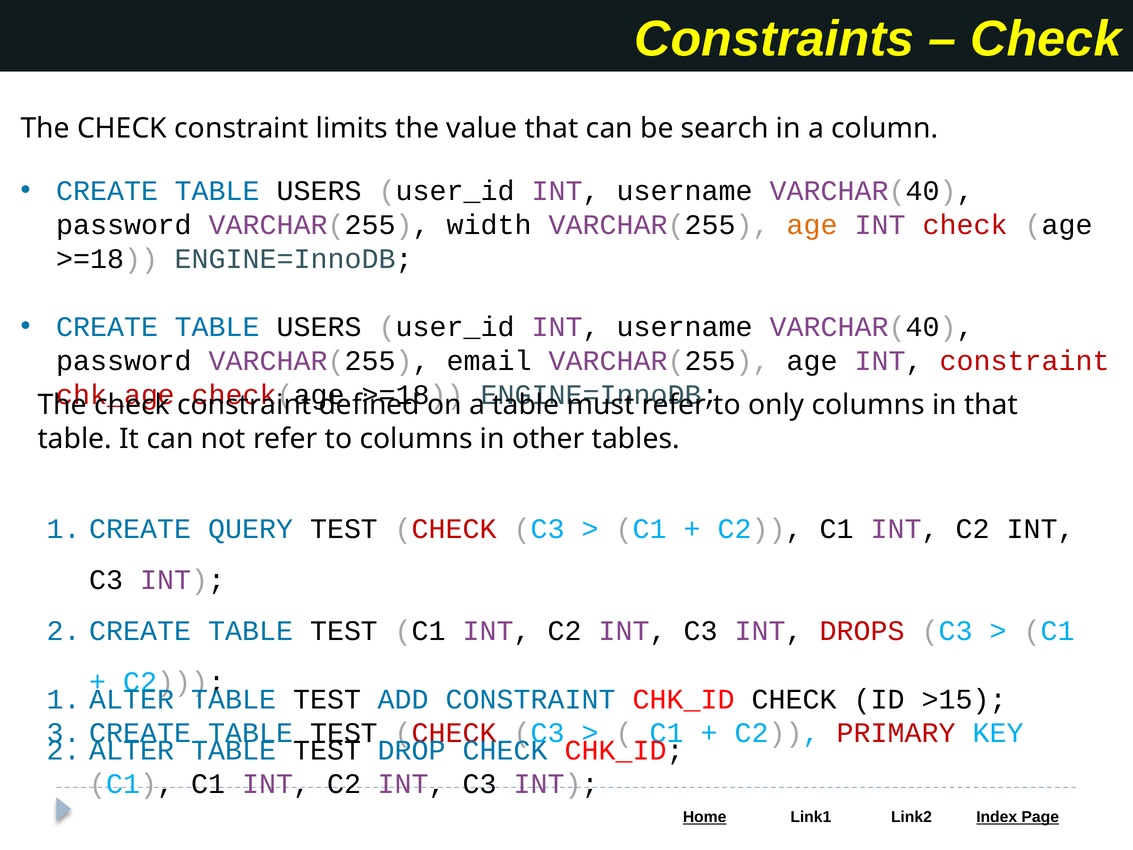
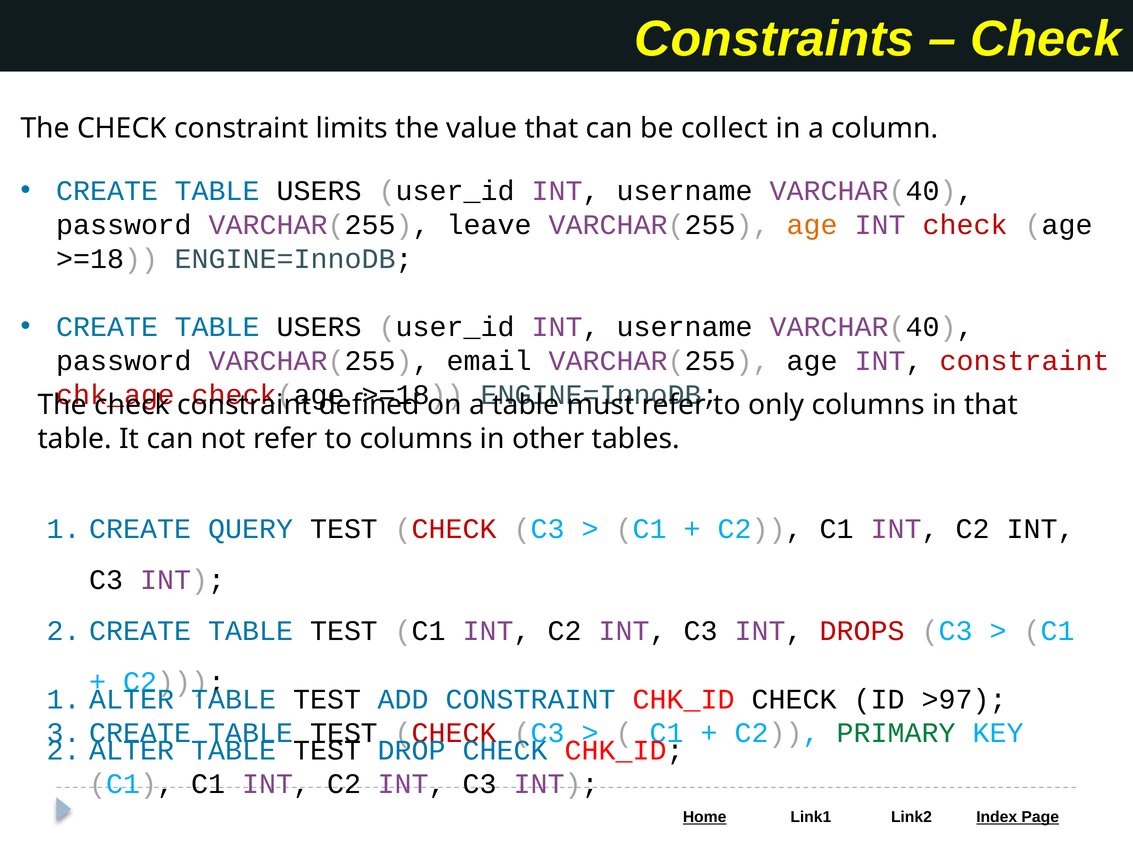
search: search -> collect
width: width -> leave
>15: >15 -> >97
PRIMARY colour: red -> green
